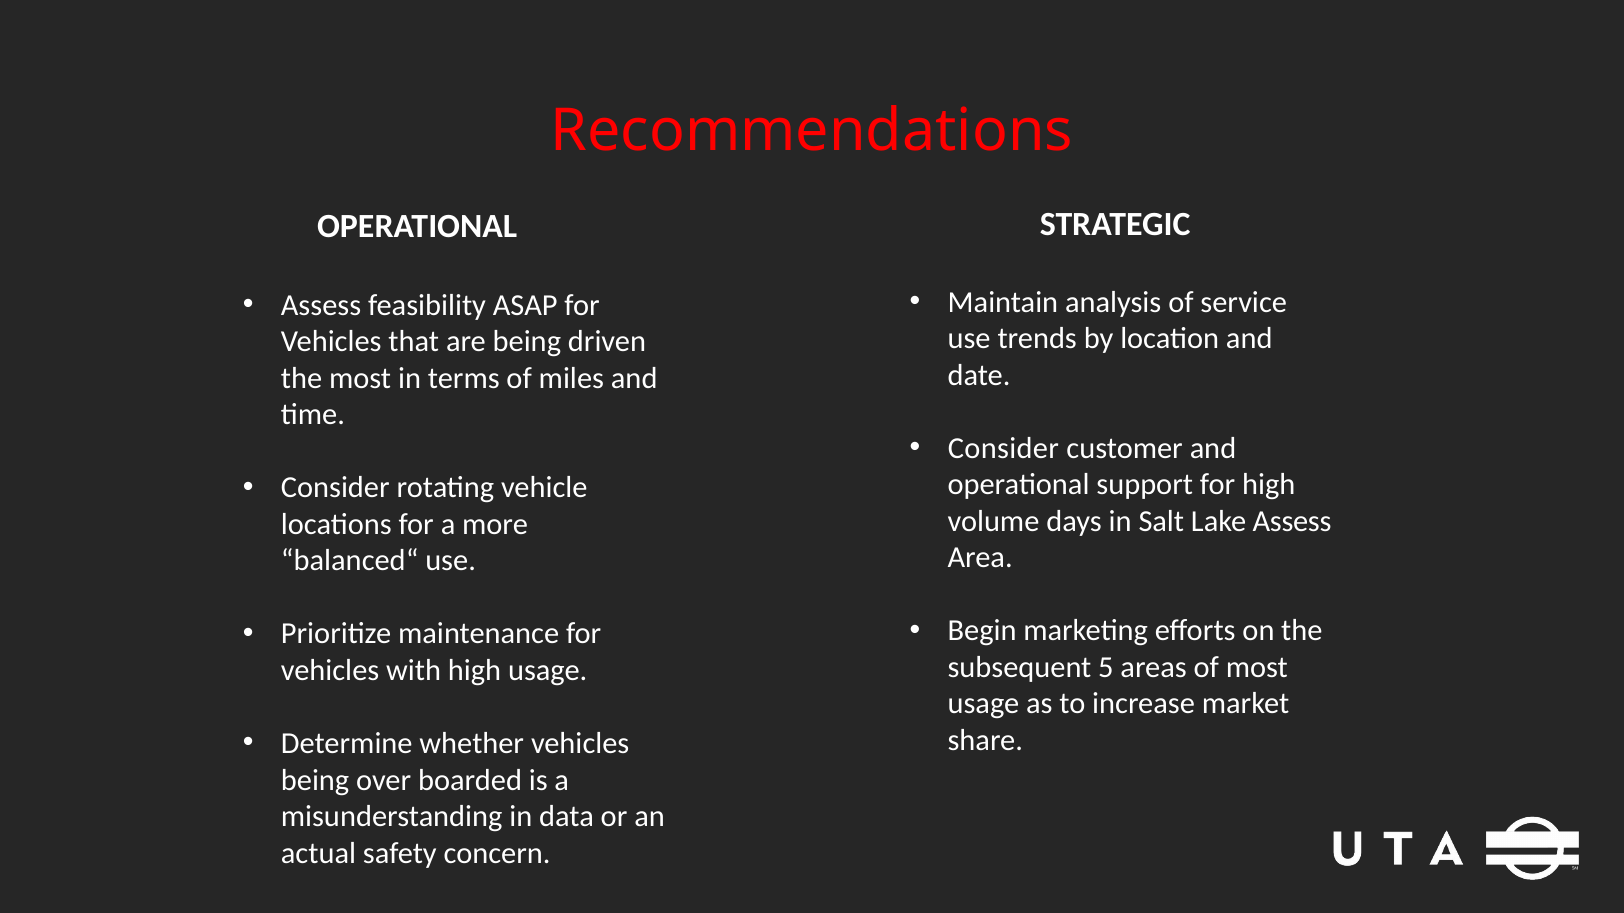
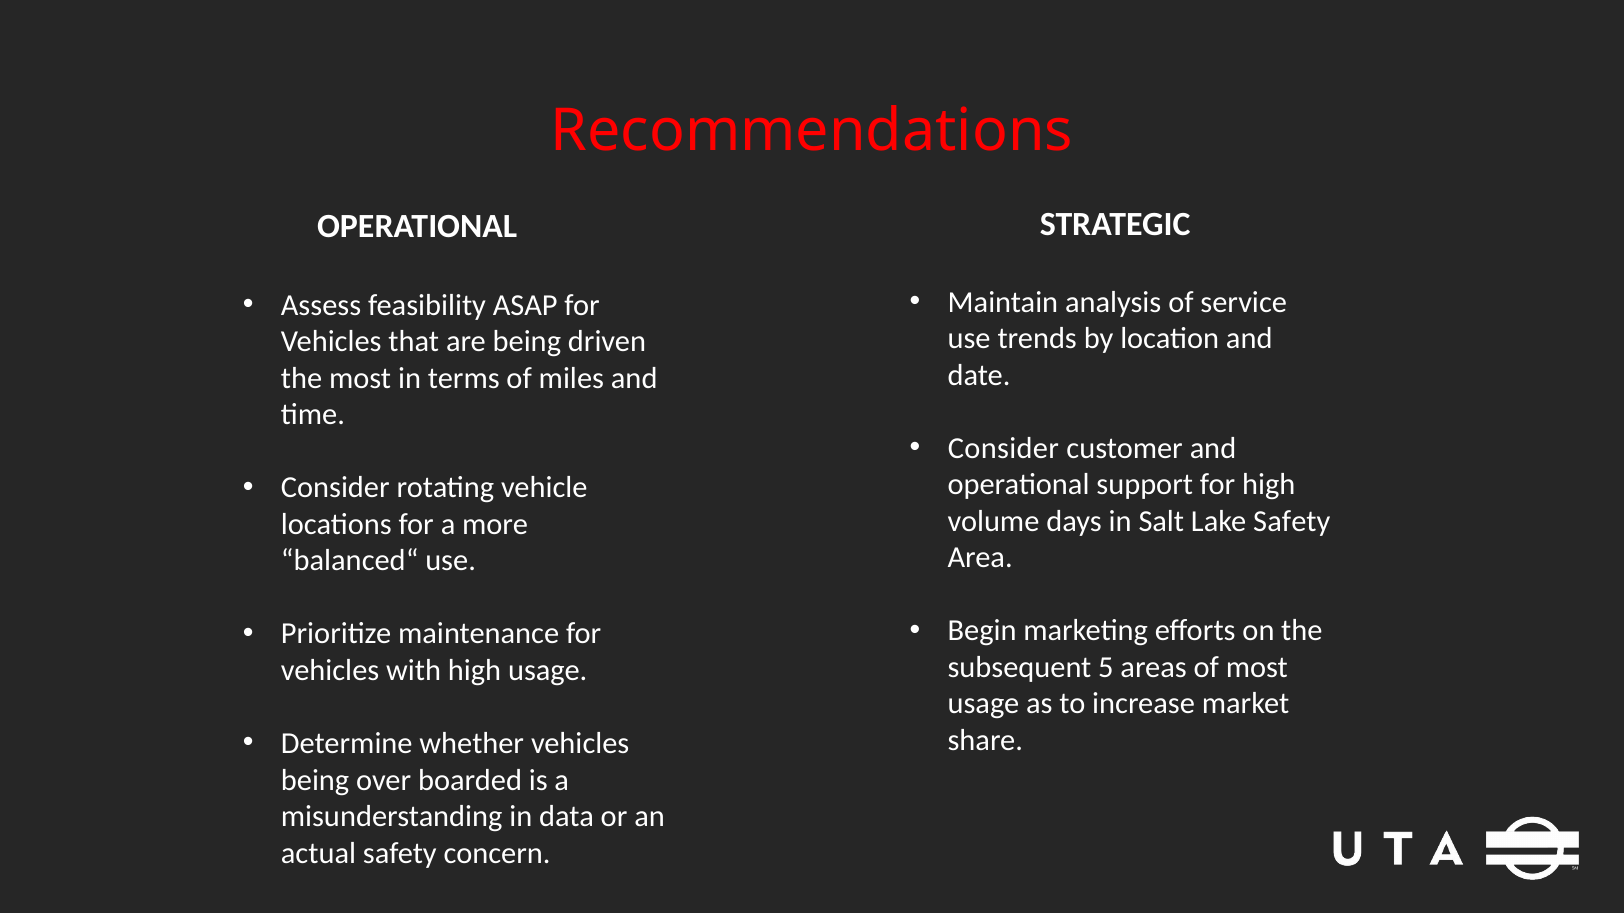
Lake Assess: Assess -> Safety
